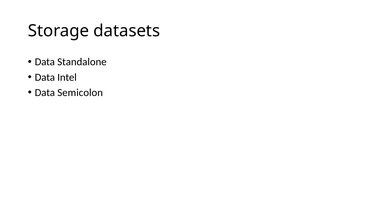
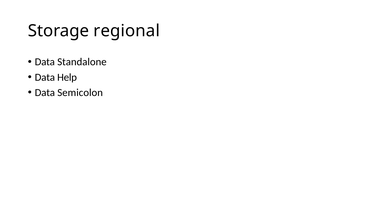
datasets: datasets -> regional
Intel: Intel -> Help
